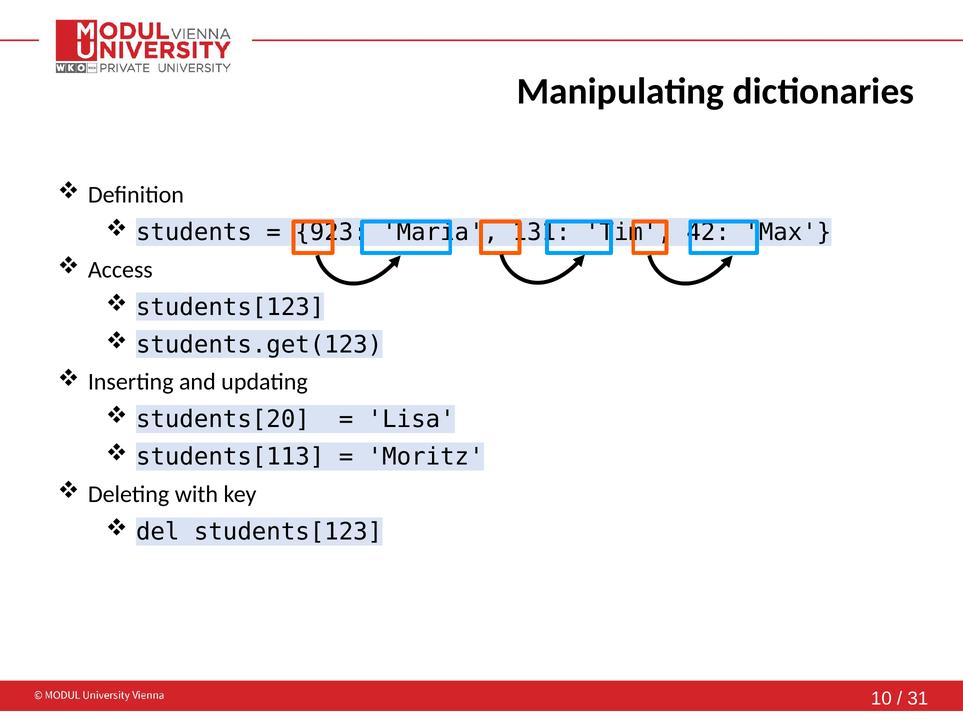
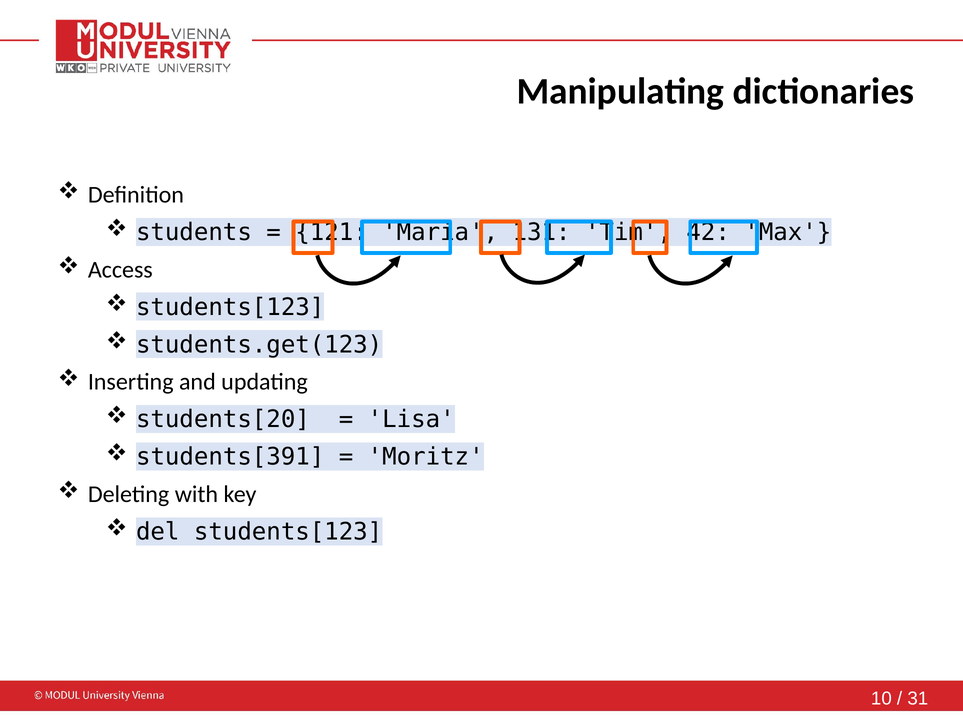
923: 923 -> 121
students[113: students[113 -> students[391
